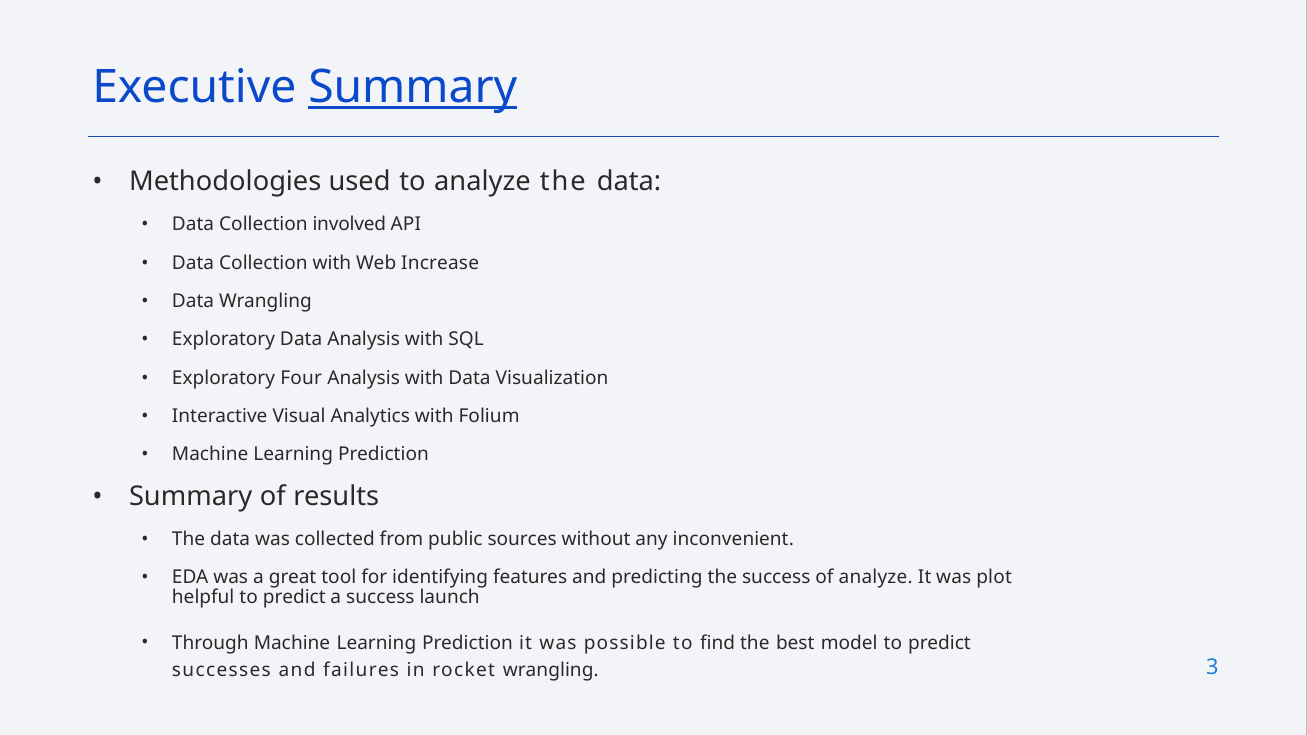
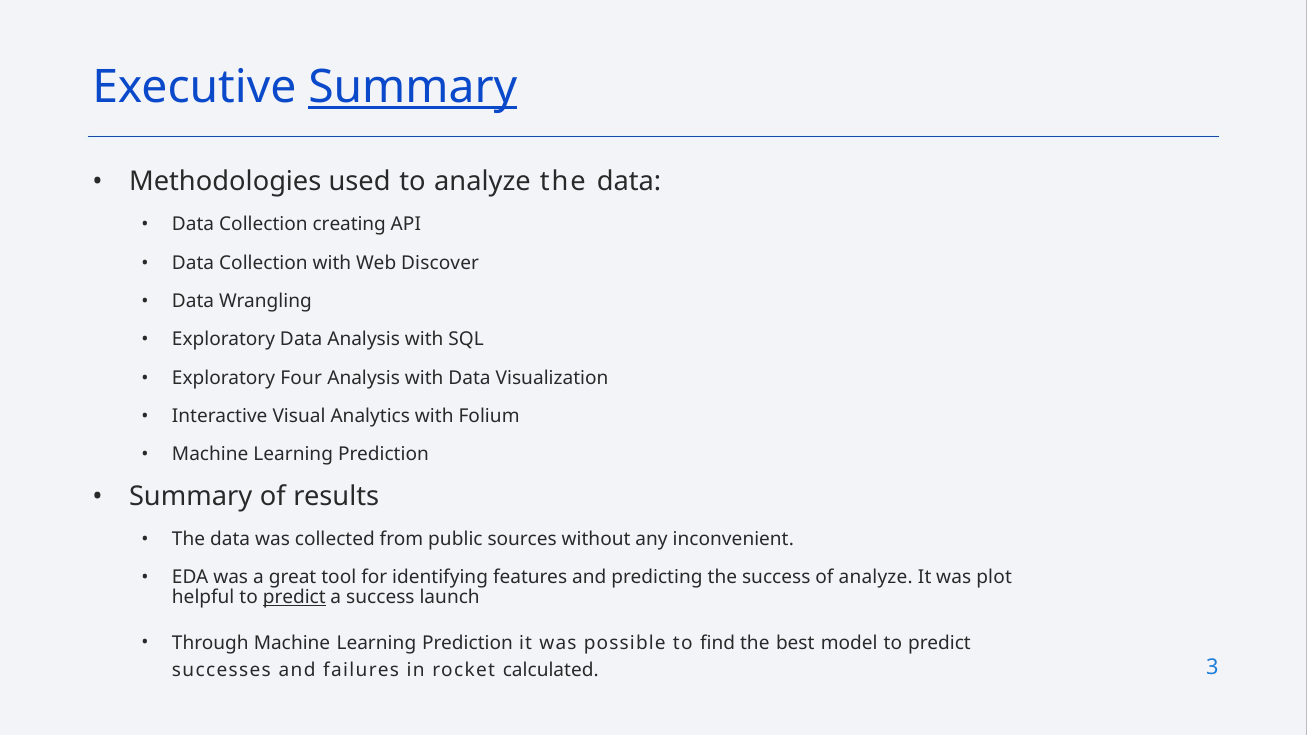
involved: involved -> creating
Increase: Increase -> Discover
predict at (294, 598) underline: none -> present
rocket wrangling: wrangling -> calculated
